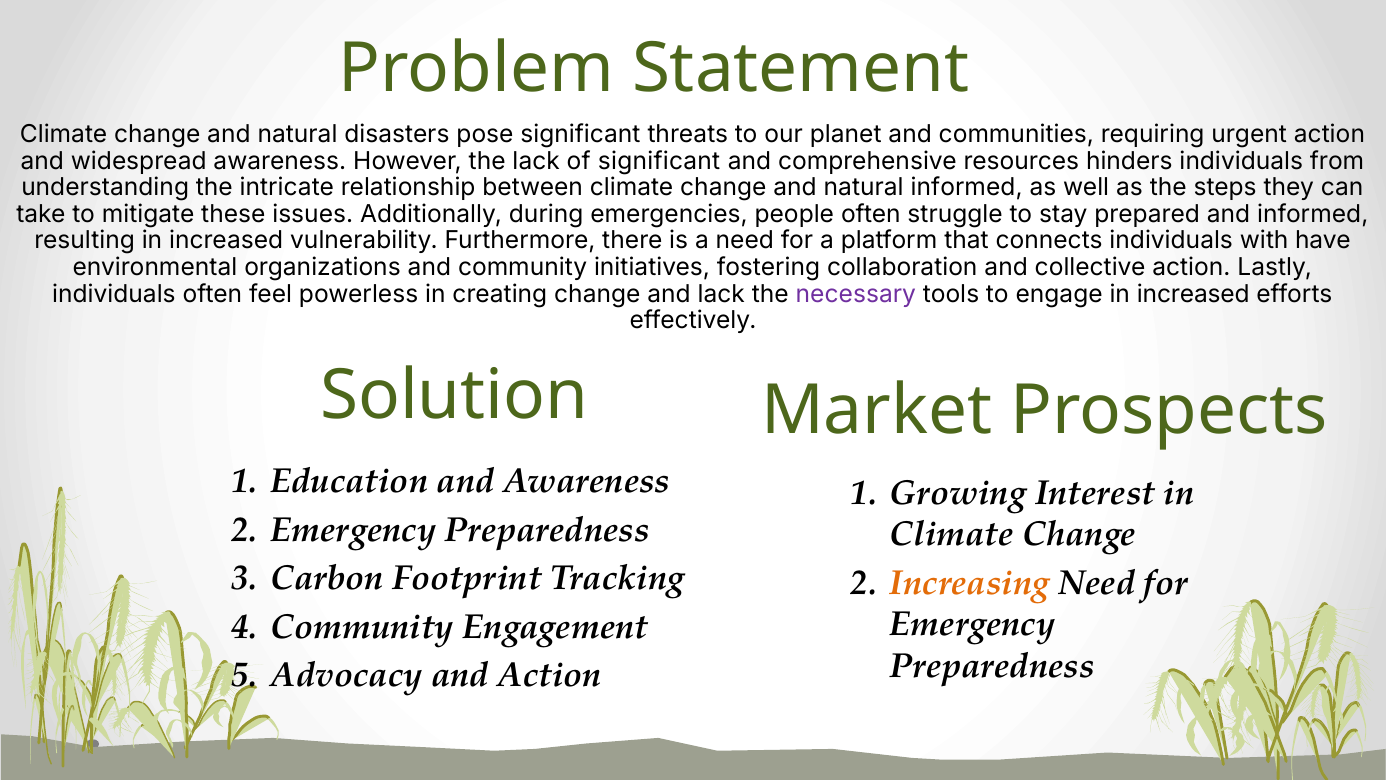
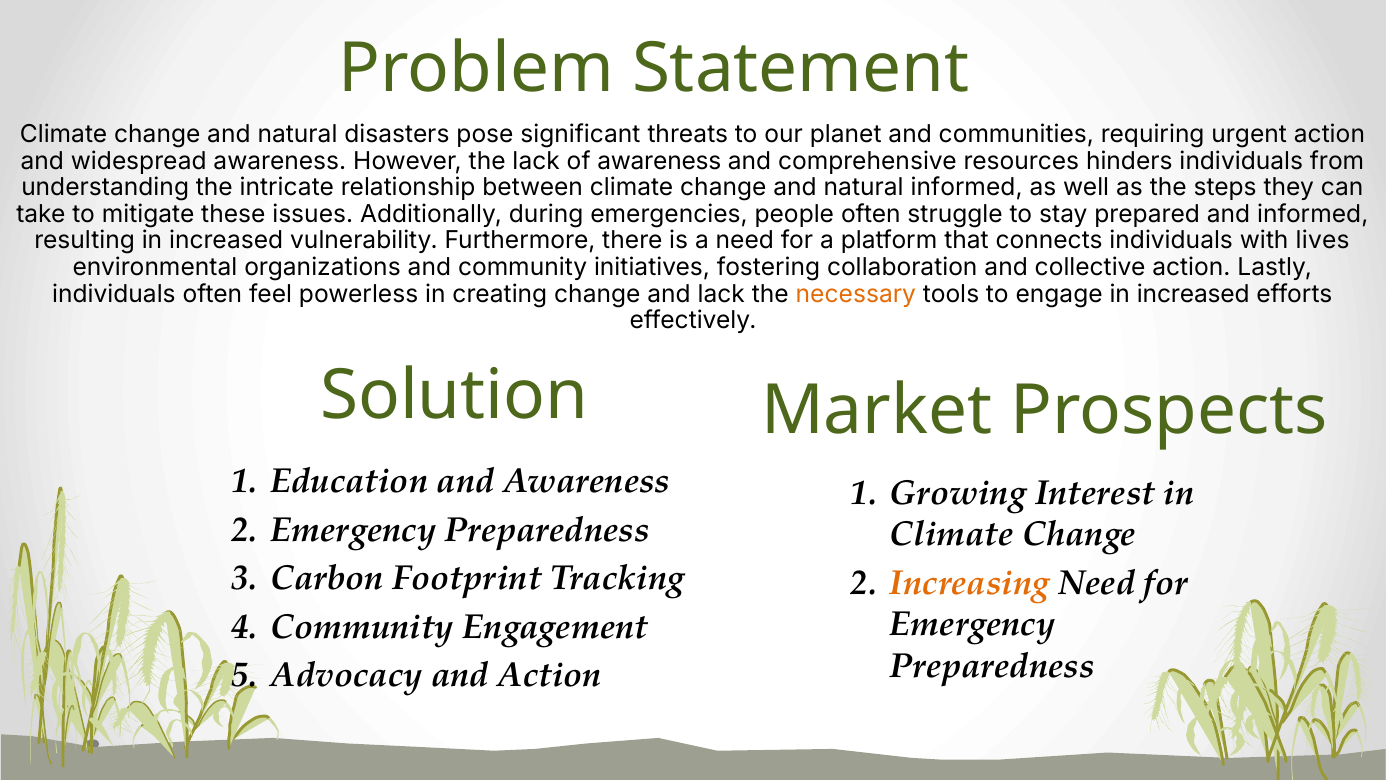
of significant: significant -> awareness
have: have -> lives
necessary colour: purple -> orange
